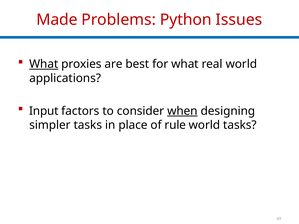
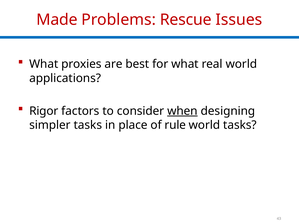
Python: Python -> Rescue
What at (44, 64) underline: present -> none
Input: Input -> Rigor
